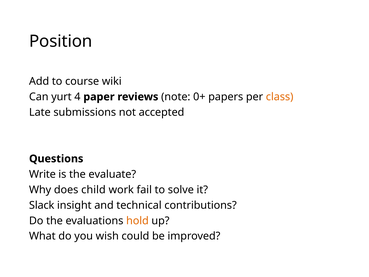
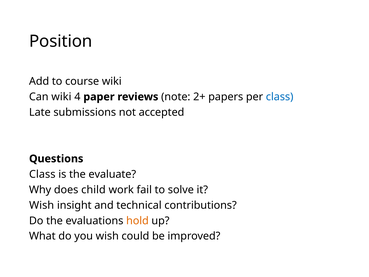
Can yurt: yurt -> wiki
0+: 0+ -> 2+
class at (280, 97) colour: orange -> blue
Write at (42, 174): Write -> Class
Slack at (42, 205): Slack -> Wish
